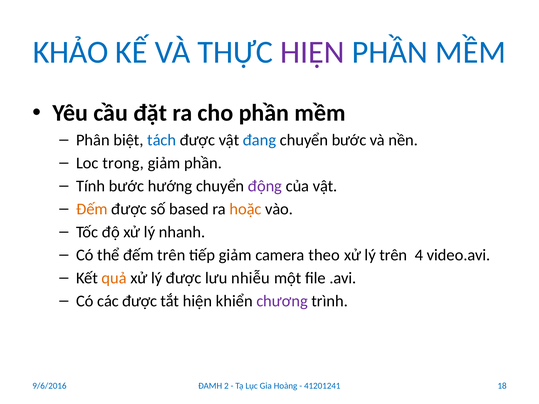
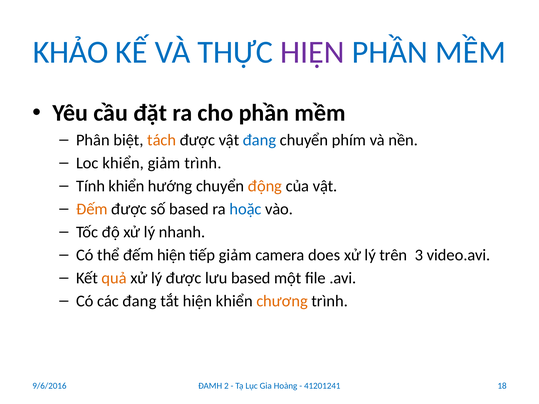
tách colour: blue -> orange
chuyển bước: bước -> phím
Loc trong: trong -> khiển
giảm phần: phần -> trình
Tính bước: bước -> khiển
động colour: purple -> orange
hoặc colour: orange -> blue
đếm trên: trên -> hiện
theo: theo -> does
4: 4 -> 3
lưu nhiễu: nhiễu -> based
các được: được -> đang
chương colour: purple -> orange
